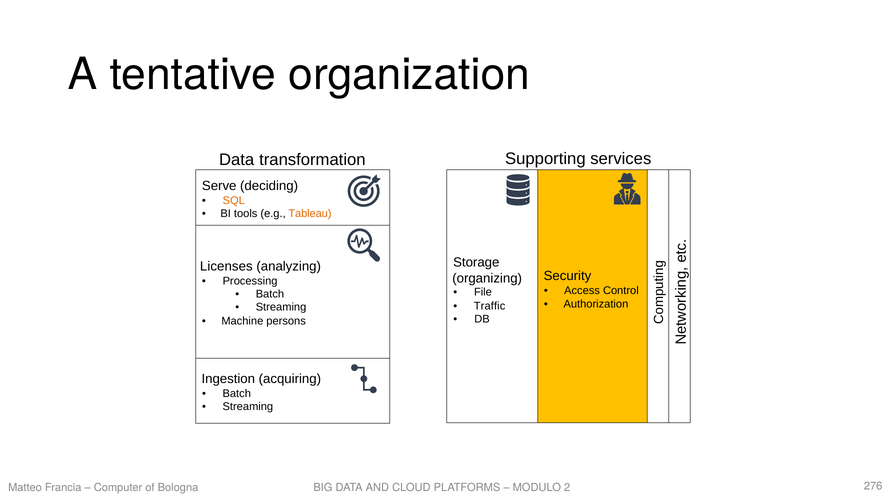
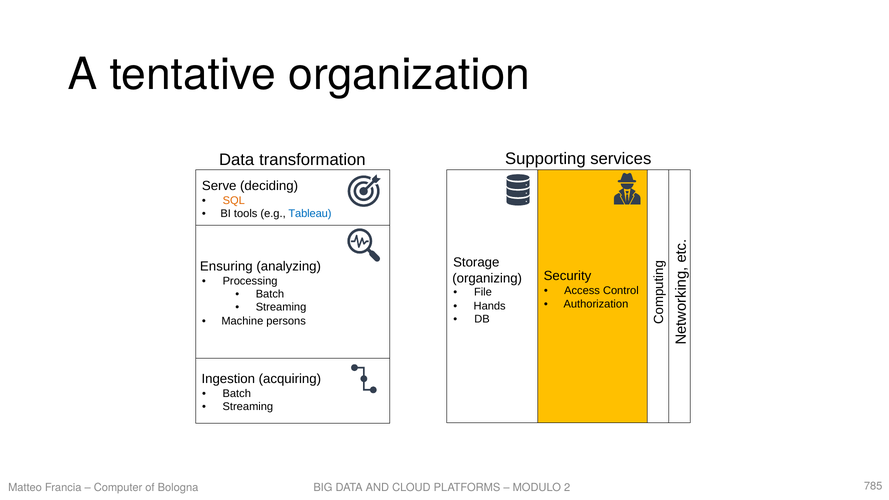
Tableau colour: orange -> blue
Licenses: Licenses -> Ensuring
Traffic: Traffic -> Hands
276: 276 -> 785
